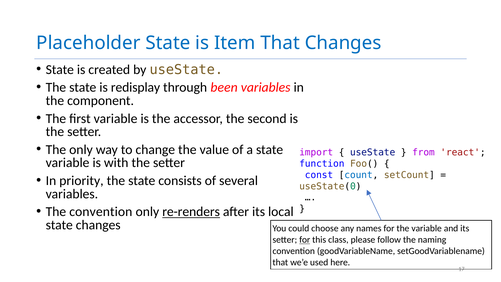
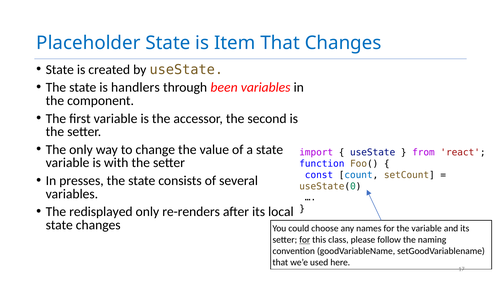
redisplay: redisplay -> handlers
priority: priority -> presses
The convention: convention -> redisplayed
re-renders underline: present -> none
